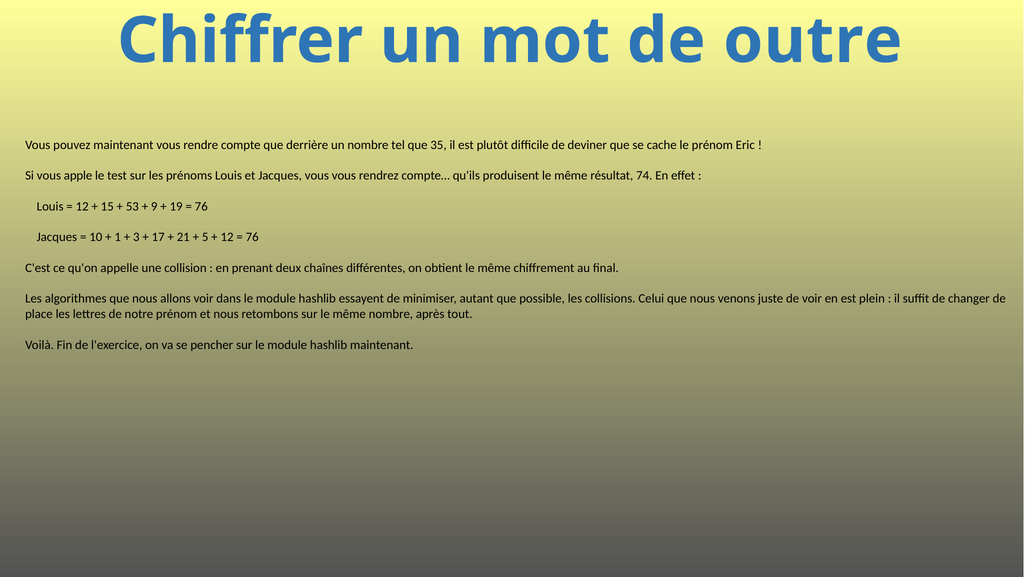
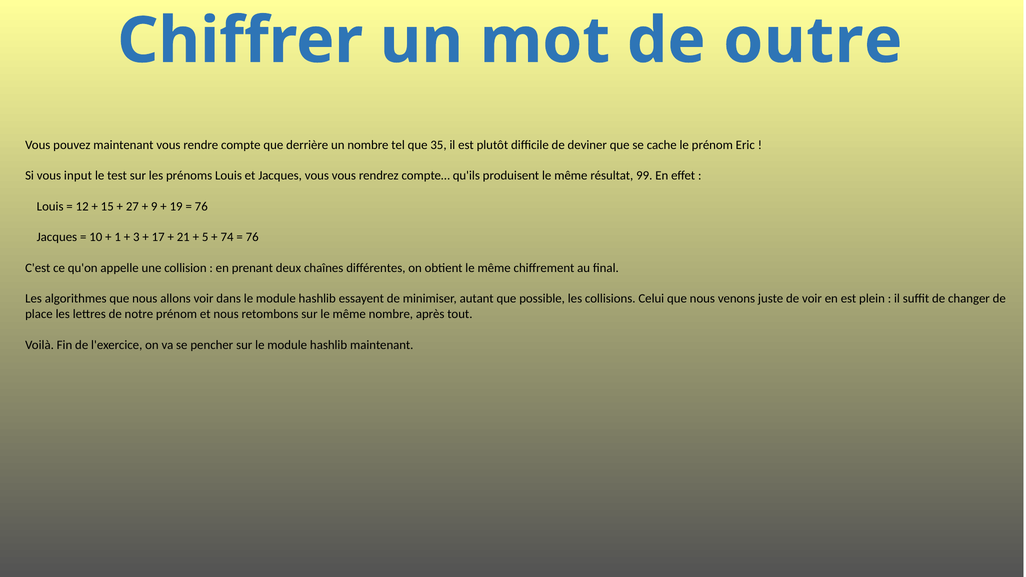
apple: apple -> input
74: 74 -> 99
53: 53 -> 27
12 at (227, 237): 12 -> 74
